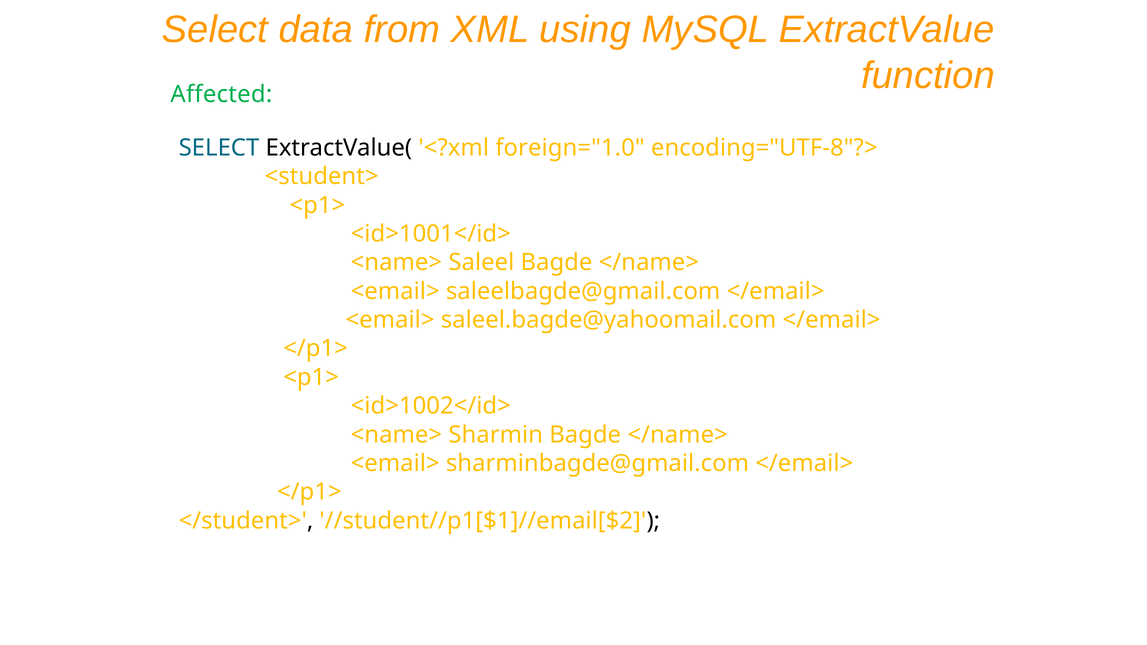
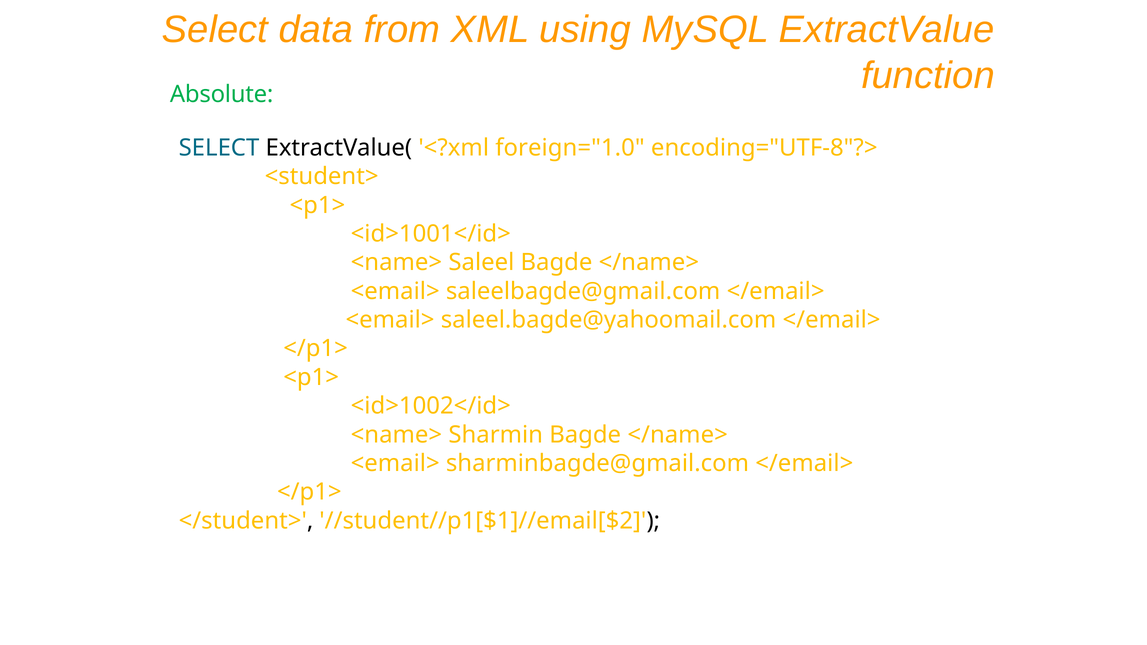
Affected: Affected -> Absolute
